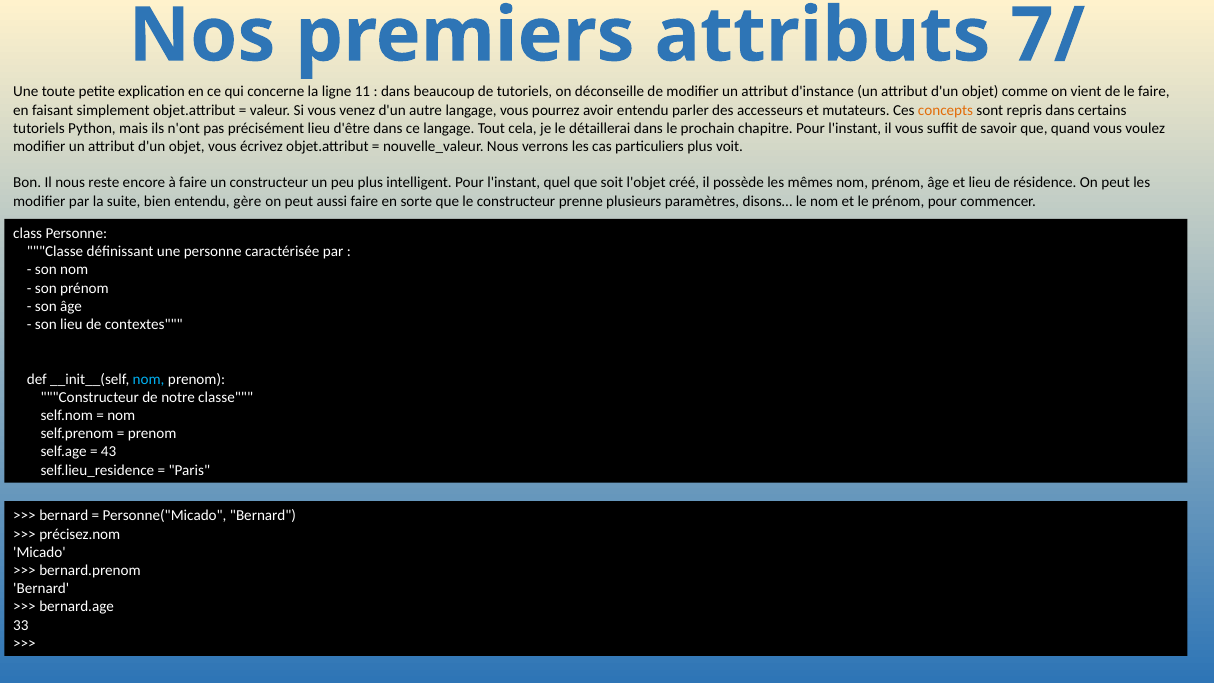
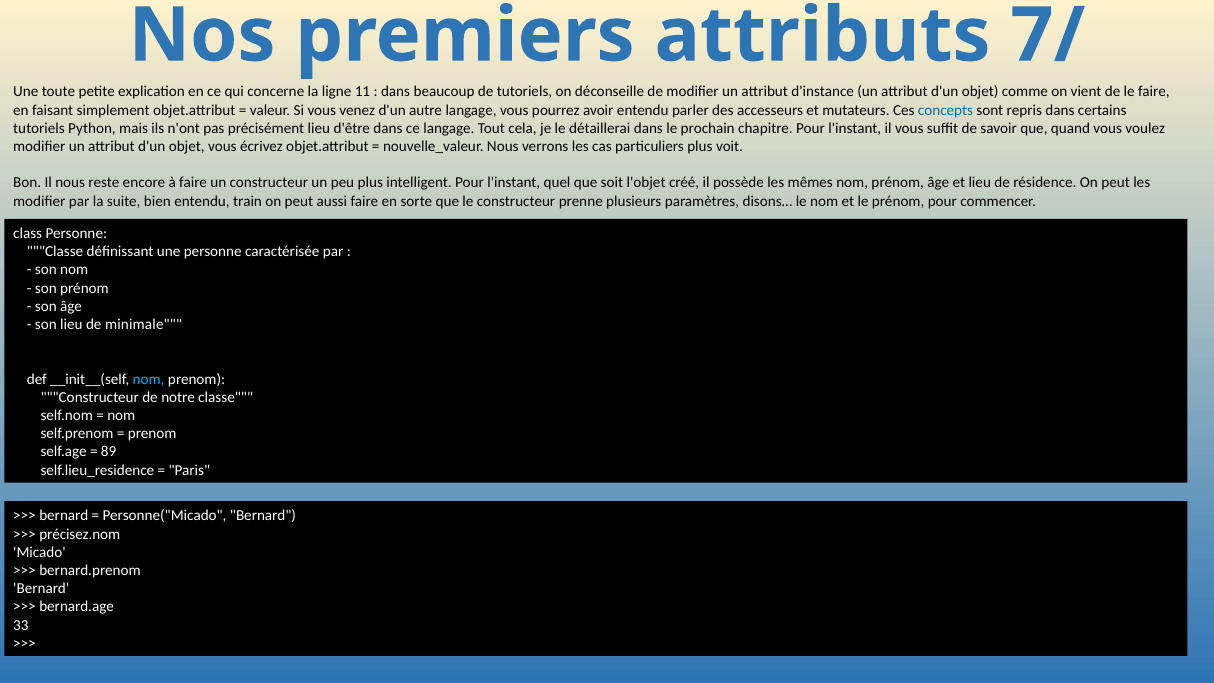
concepts colour: orange -> blue
gère: gère -> train
contextes: contextes -> minimale
43: 43 -> 89
